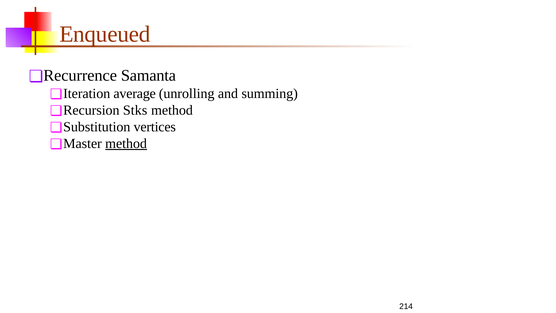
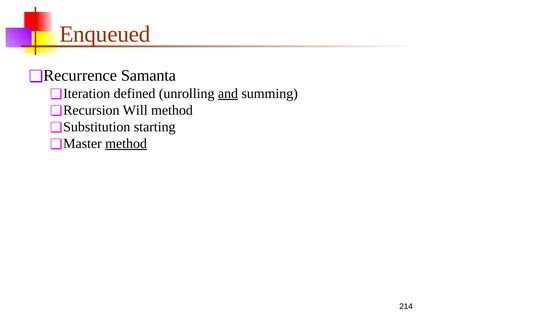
average: average -> defined
and underline: none -> present
Stks: Stks -> Will
vertices: vertices -> starting
